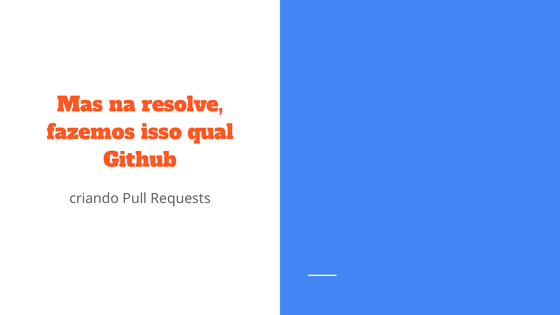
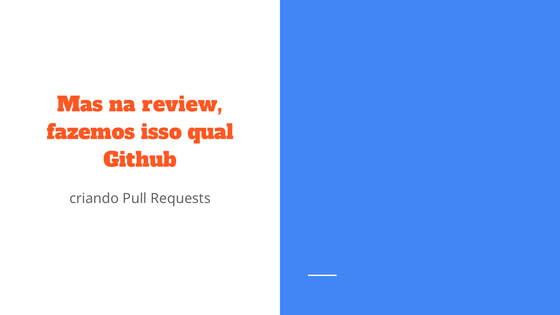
resolve: resolve -> review
